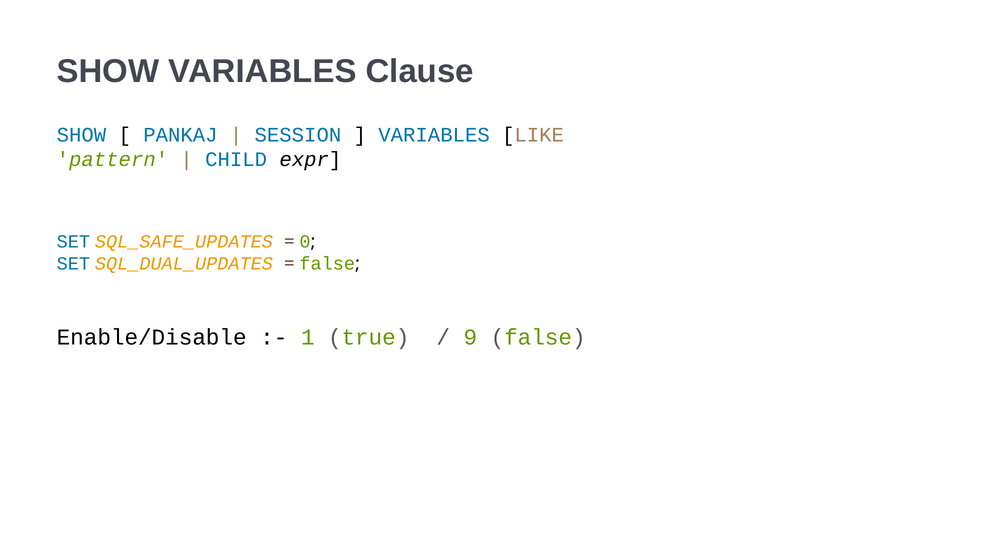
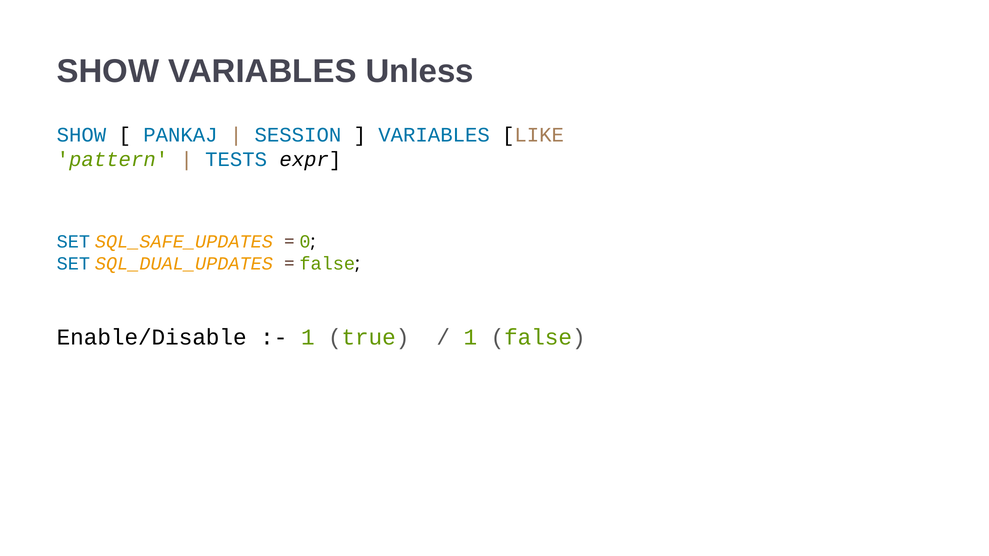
Clause: Clause -> Unless
CHILD: CHILD -> TESTS
9 at (470, 338): 9 -> 1
